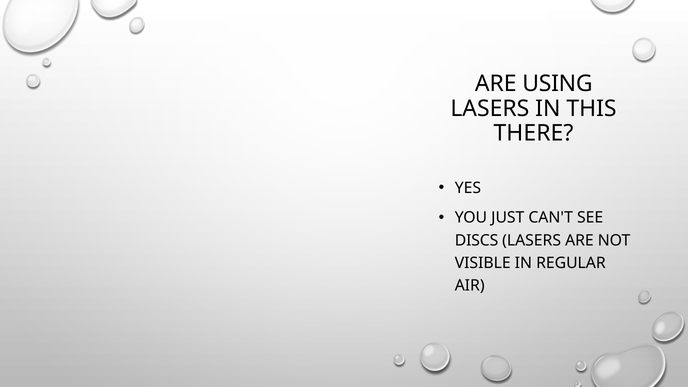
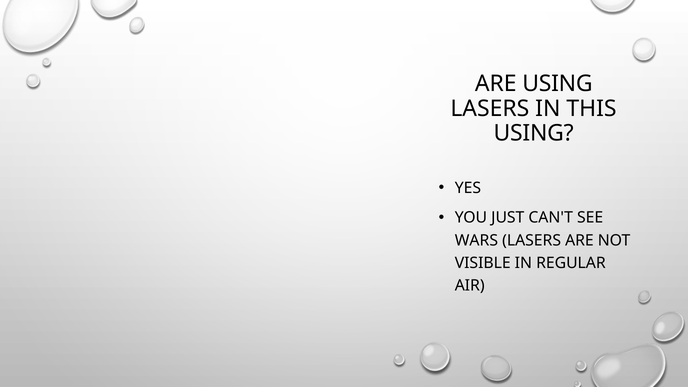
THERE at (533, 133): THERE -> USING
DISCS: DISCS -> WARS
